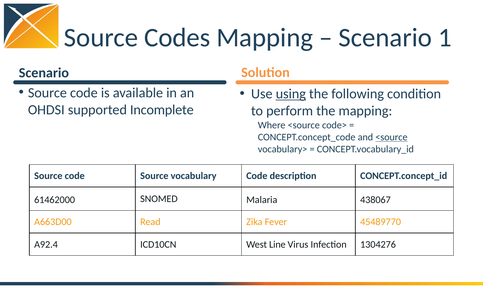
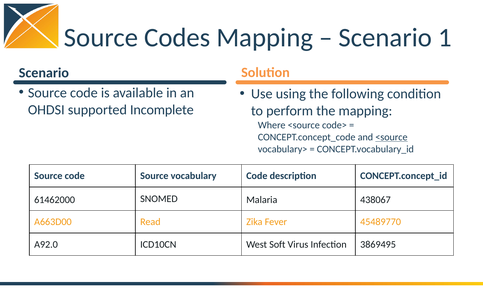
using underline: present -> none
A92.4: A92.4 -> A92.0
Line: Line -> Soft
1304276: 1304276 -> 3869495
